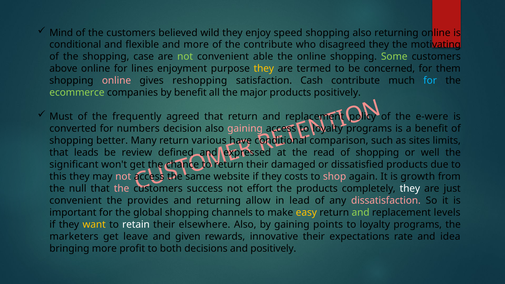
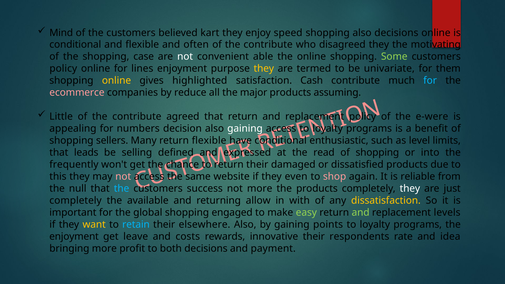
wild: wild -> kart
also returning: returning -> decisions
and more: more -> often
not at (185, 57) colour: light green -> white
above at (63, 69): above -> policy
concerned: concerned -> univariate
online at (117, 81) colour: pink -> yellow
reshopping: reshopping -> highlighted
ecommerce colour: light green -> pink
by benefit: benefit -> reduce
products positively: positively -> assuming
Must: Must -> Little
frequently at (137, 117): frequently -> contribute
converted: converted -> appealing
gaining at (245, 129) colour: pink -> white
better: better -> sellers
return various: various -> flexible
comparison: comparison -> enthusiastic
sites: sites -> level
review: review -> selling
well: well -> into
significant: significant -> frequently
costs: costs -> even
growth: growth -> reliable
the at (122, 189) colour: pink -> light blue
not effort: effort -> more
convenient at (76, 201): convenient -> completely
provides: provides -> available
lead: lead -> with
dissatisfaction colour: pink -> yellow
channels: channels -> engaged
easy colour: yellow -> light green
retain colour: white -> light blue
marketers at (74, 237): marketers -> enjoyment
given: given -> costs
expectations: expectations -> respondents
and positively: positively -> payment
